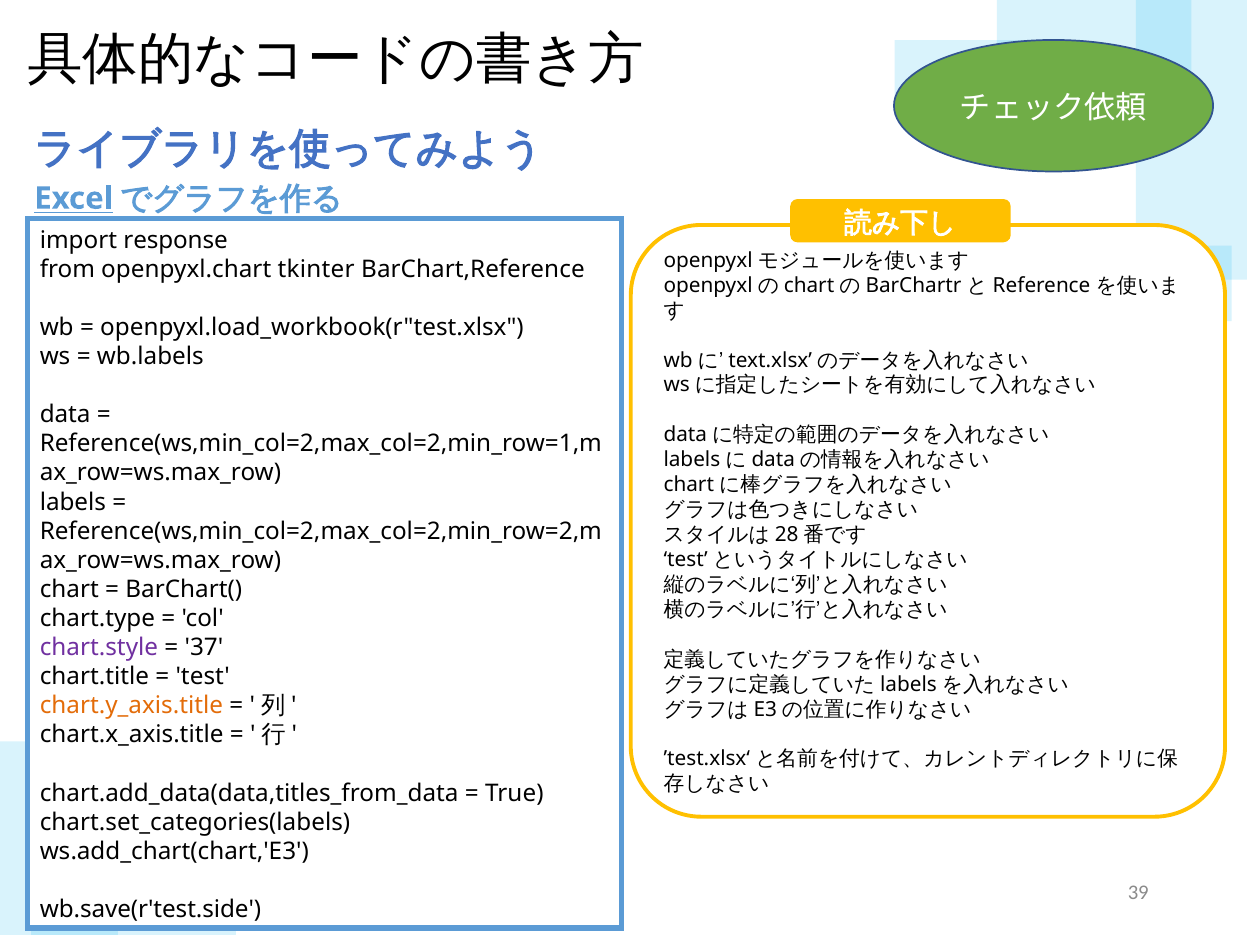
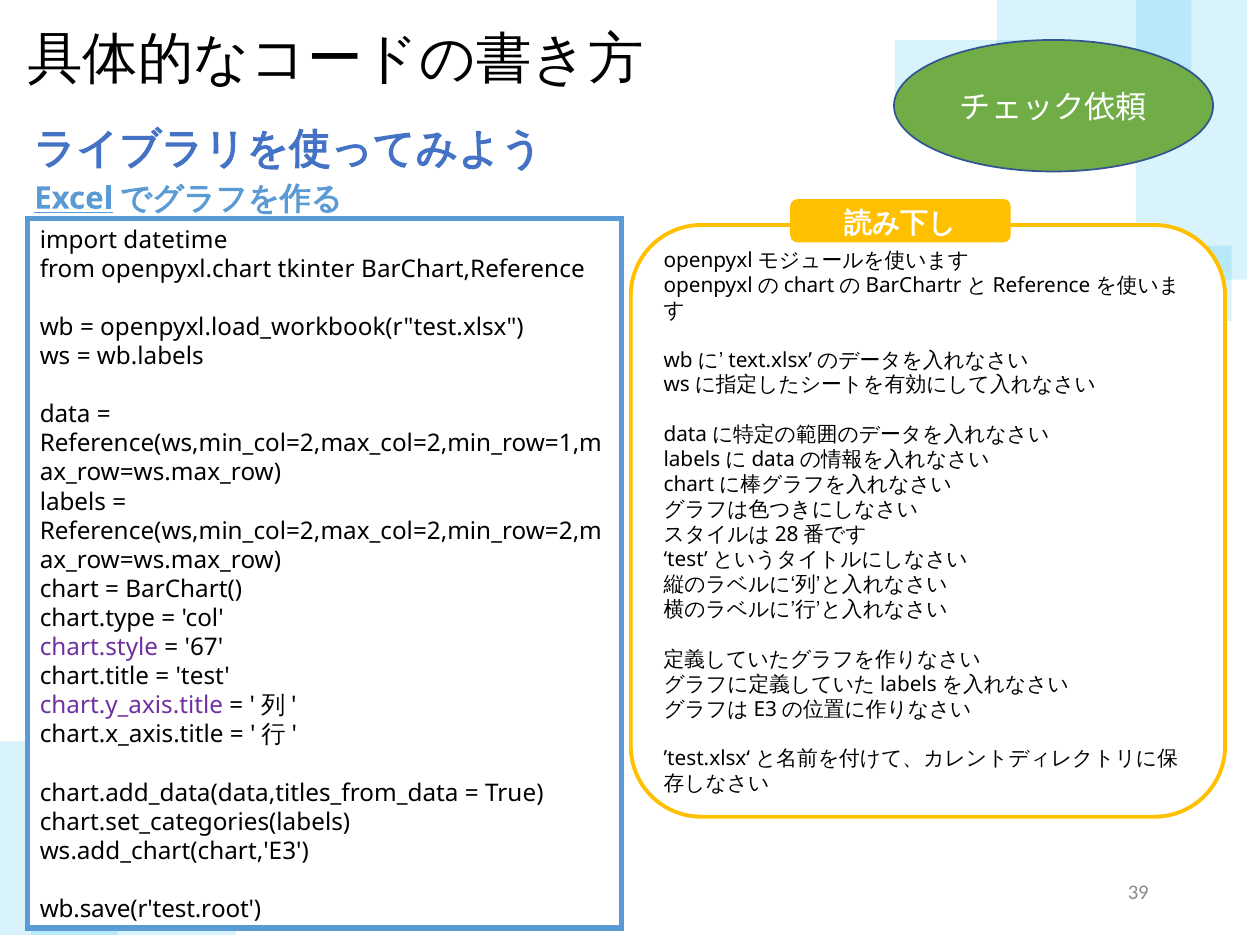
response: response -> datetime
37: 37 -> 67
chart.y_axis.title colour: orange -> purple
wb.save(r'test.side: wb.save(r'test.side -> wb.save(r'test.root
